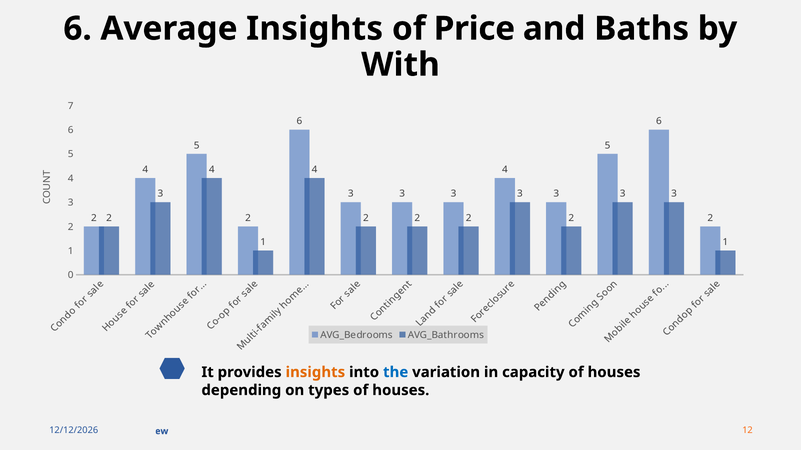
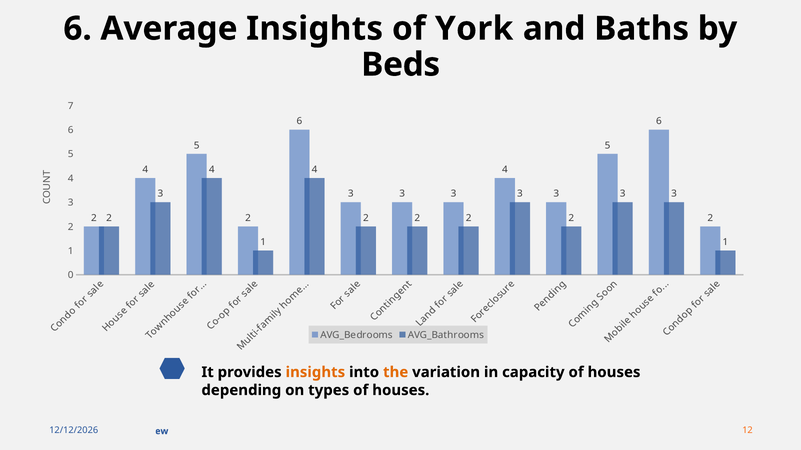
Price: Price -> York
With: With -> Beds
the colour: blue -> orange
